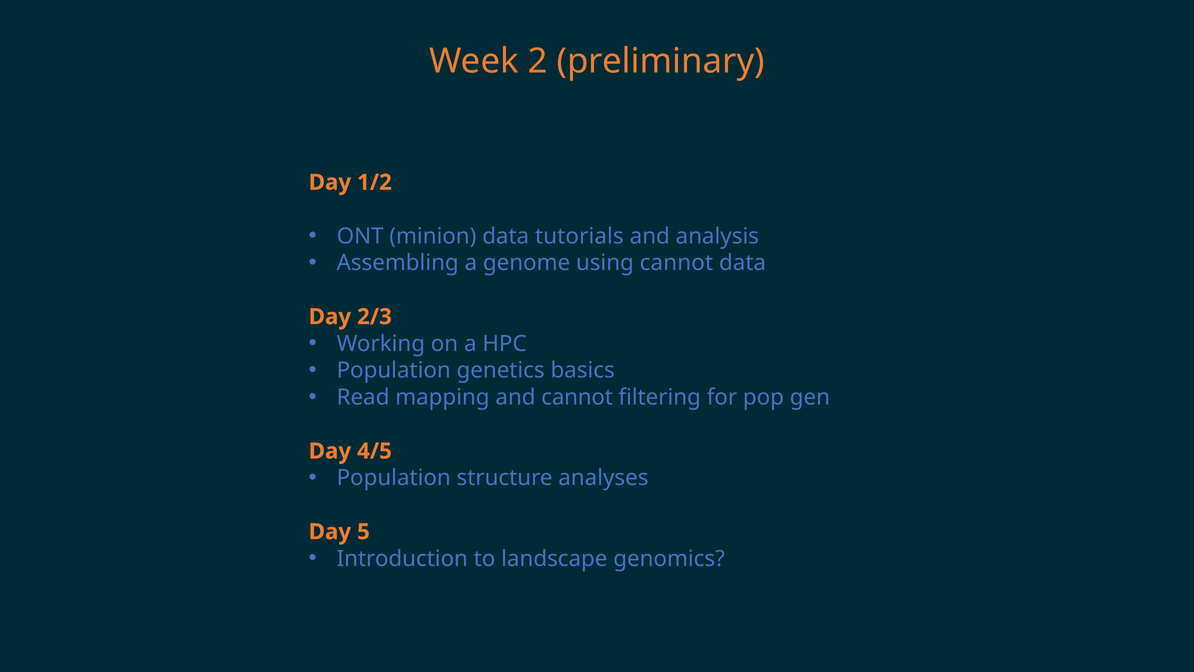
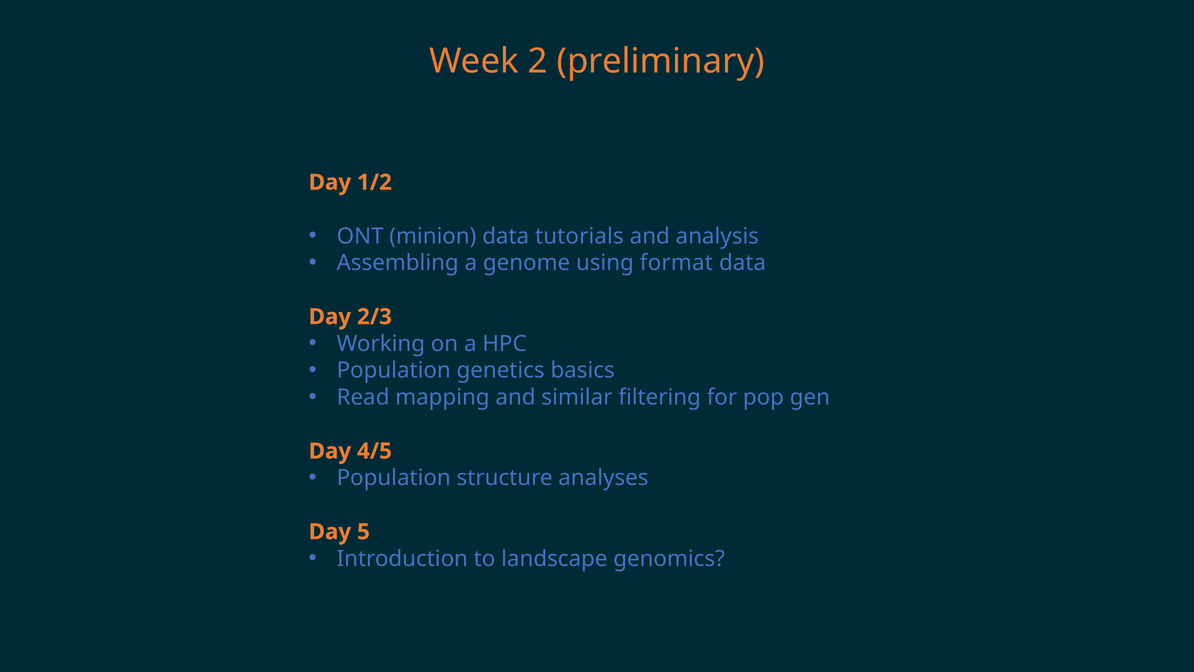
using cannot: cannot -> format
and cannot: cannot -> similar
